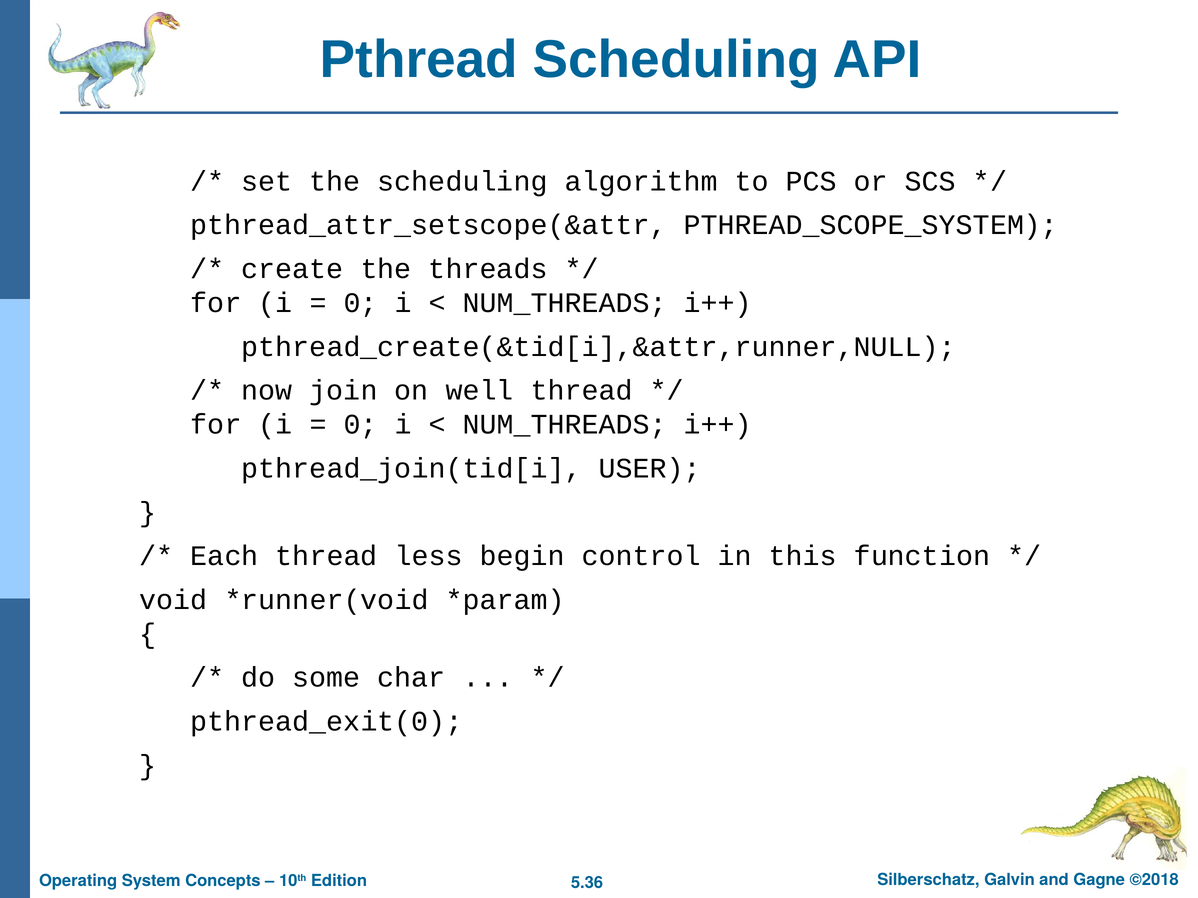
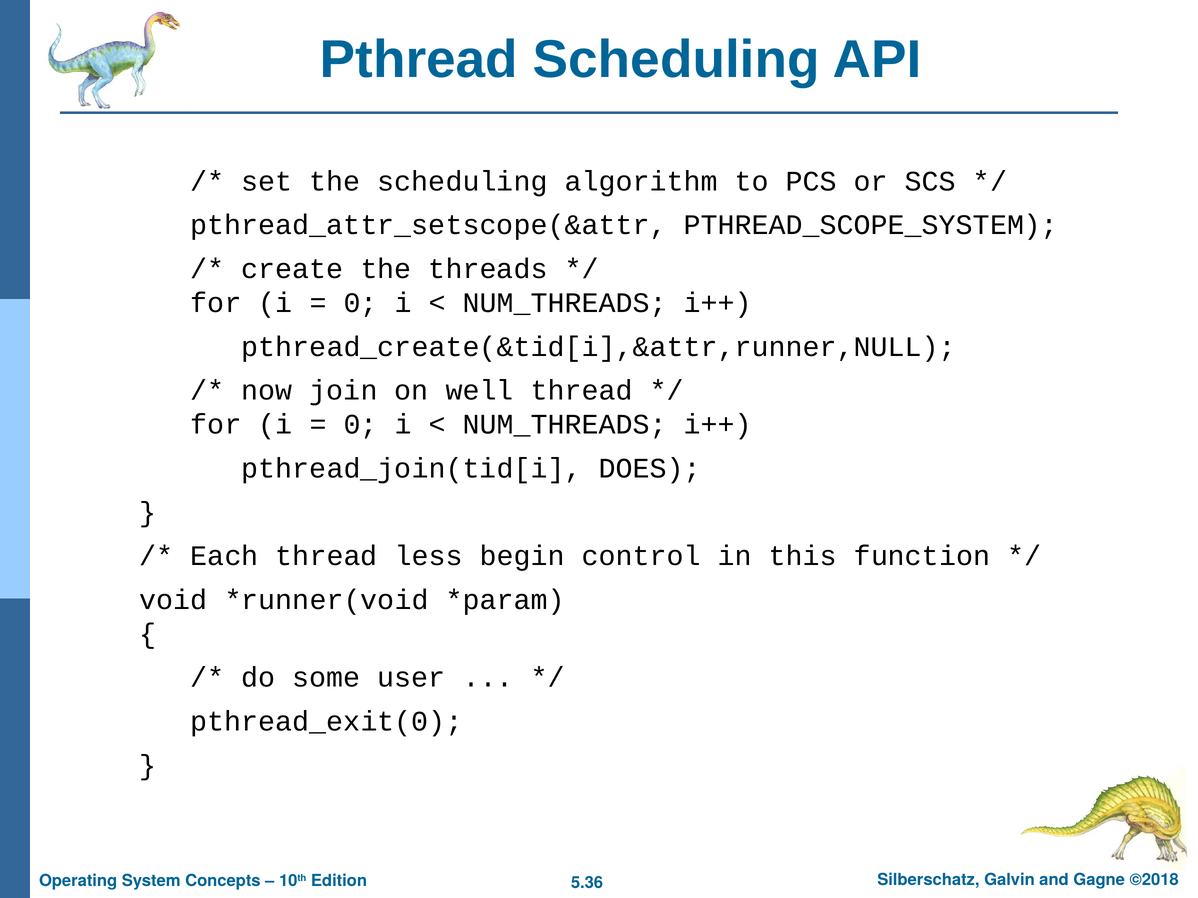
USER: USER -> DOES
char: char -> user
